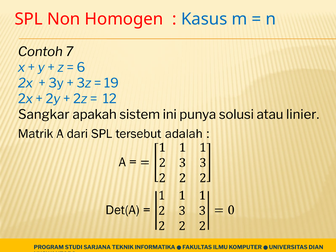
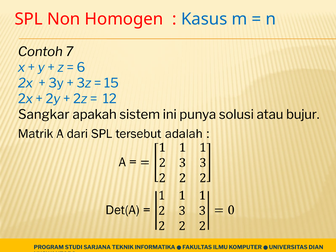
19: 19 -> 15
linier: linier -> bujur
